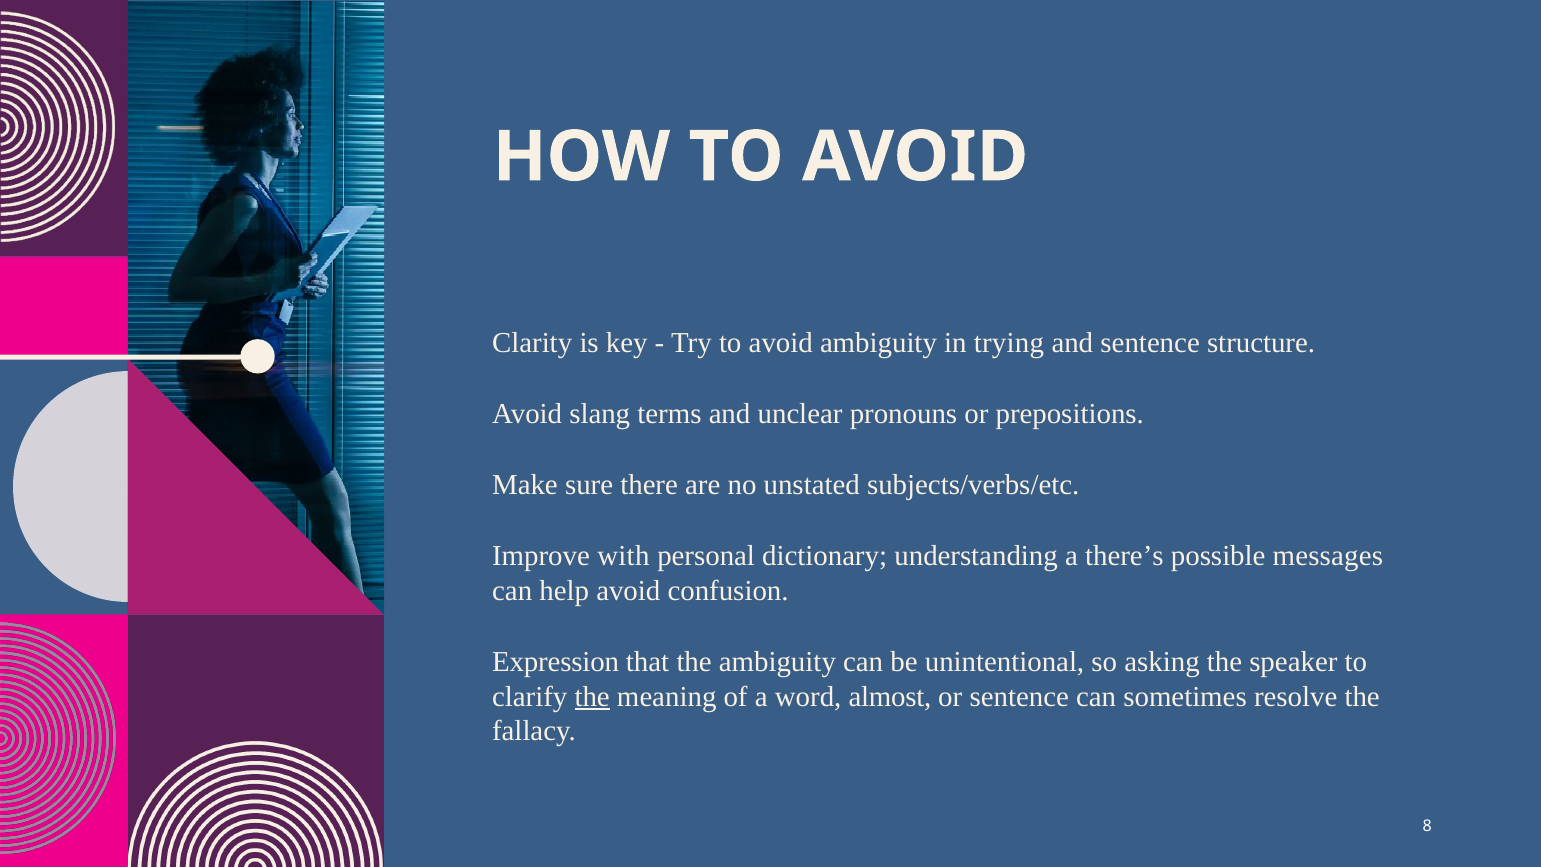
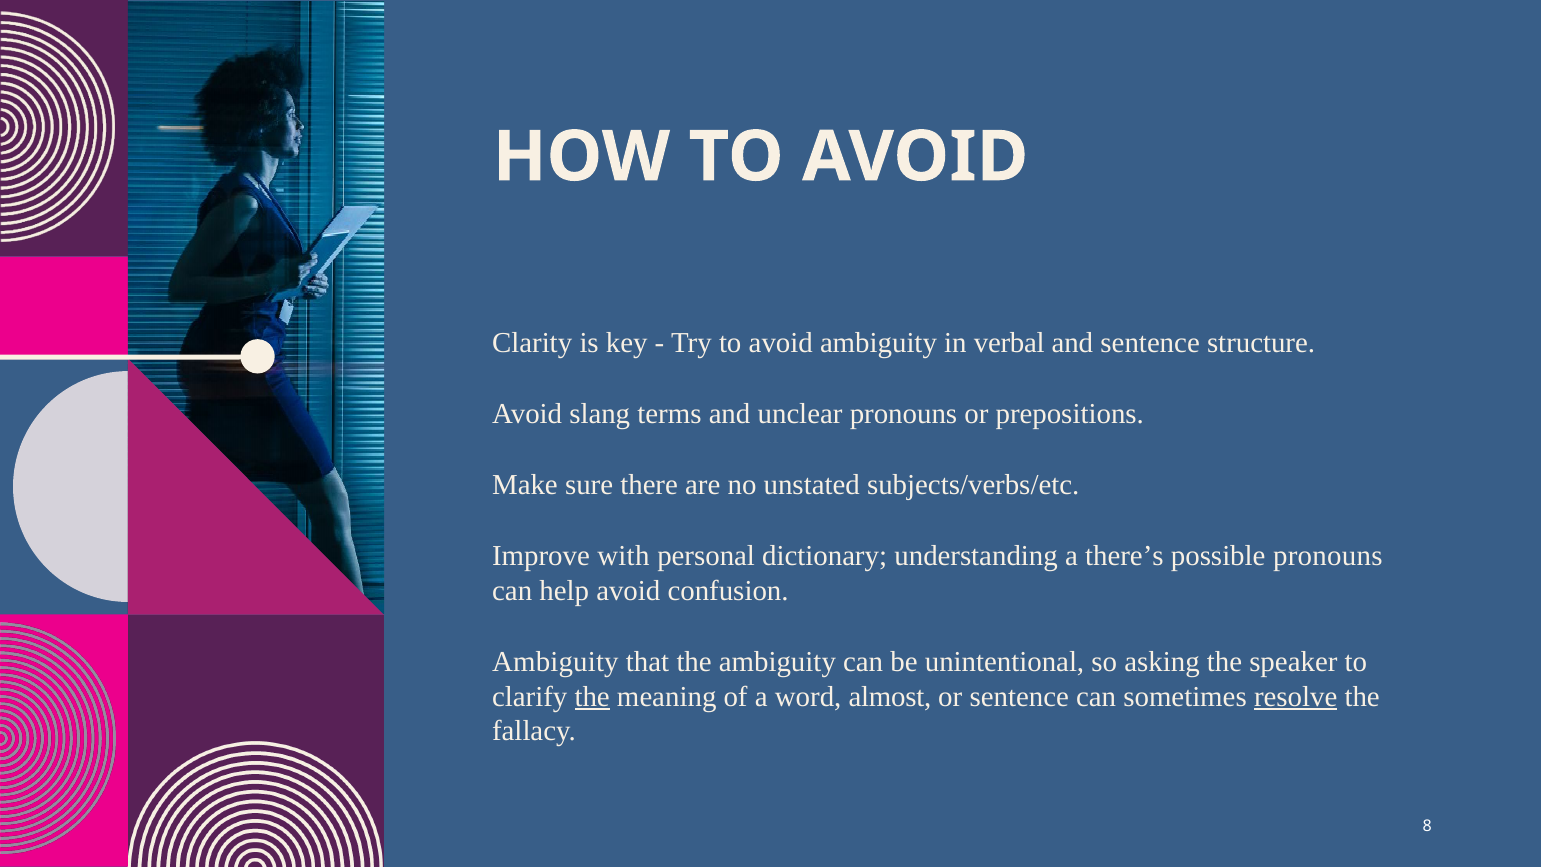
trying: trying -> verbal
possible messages: messages -> pronouns
Expression at (556, 662): Expression -> Ambiguity
resolve underline: none -> present
